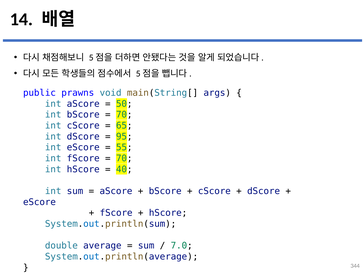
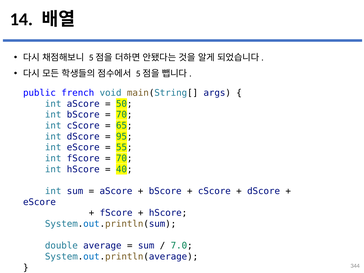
prawns: prawns -> french
